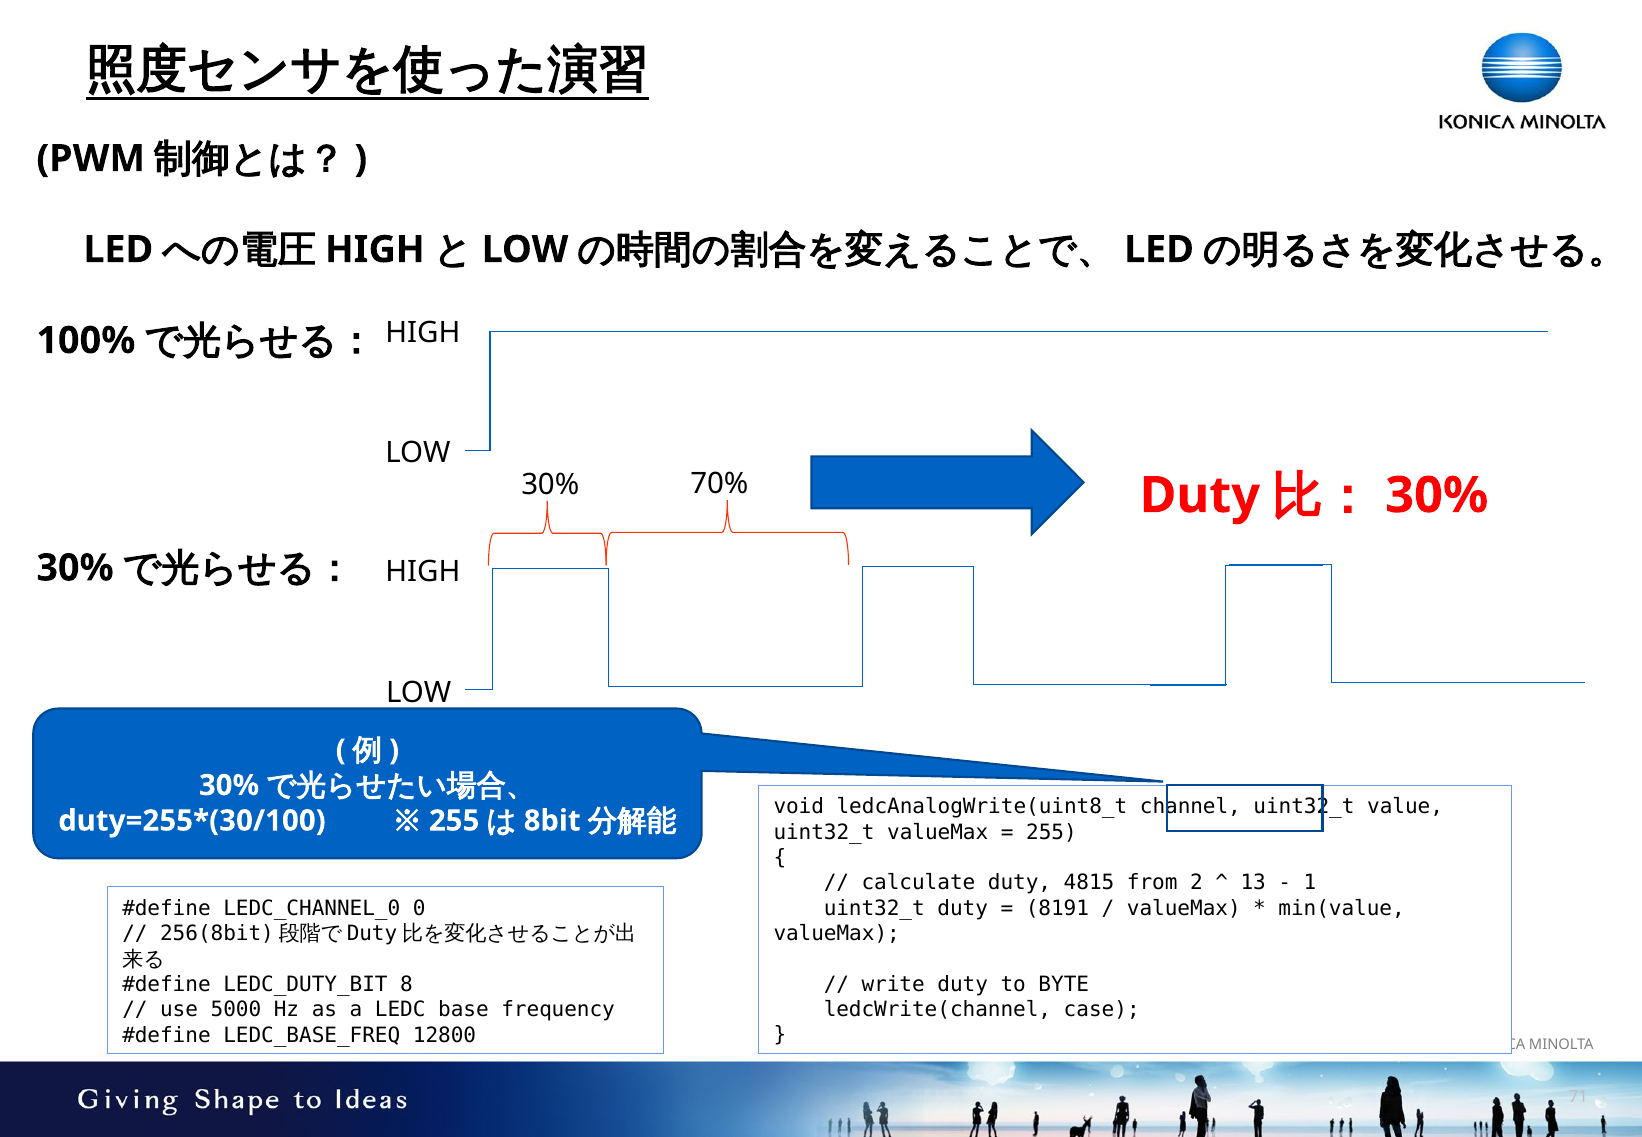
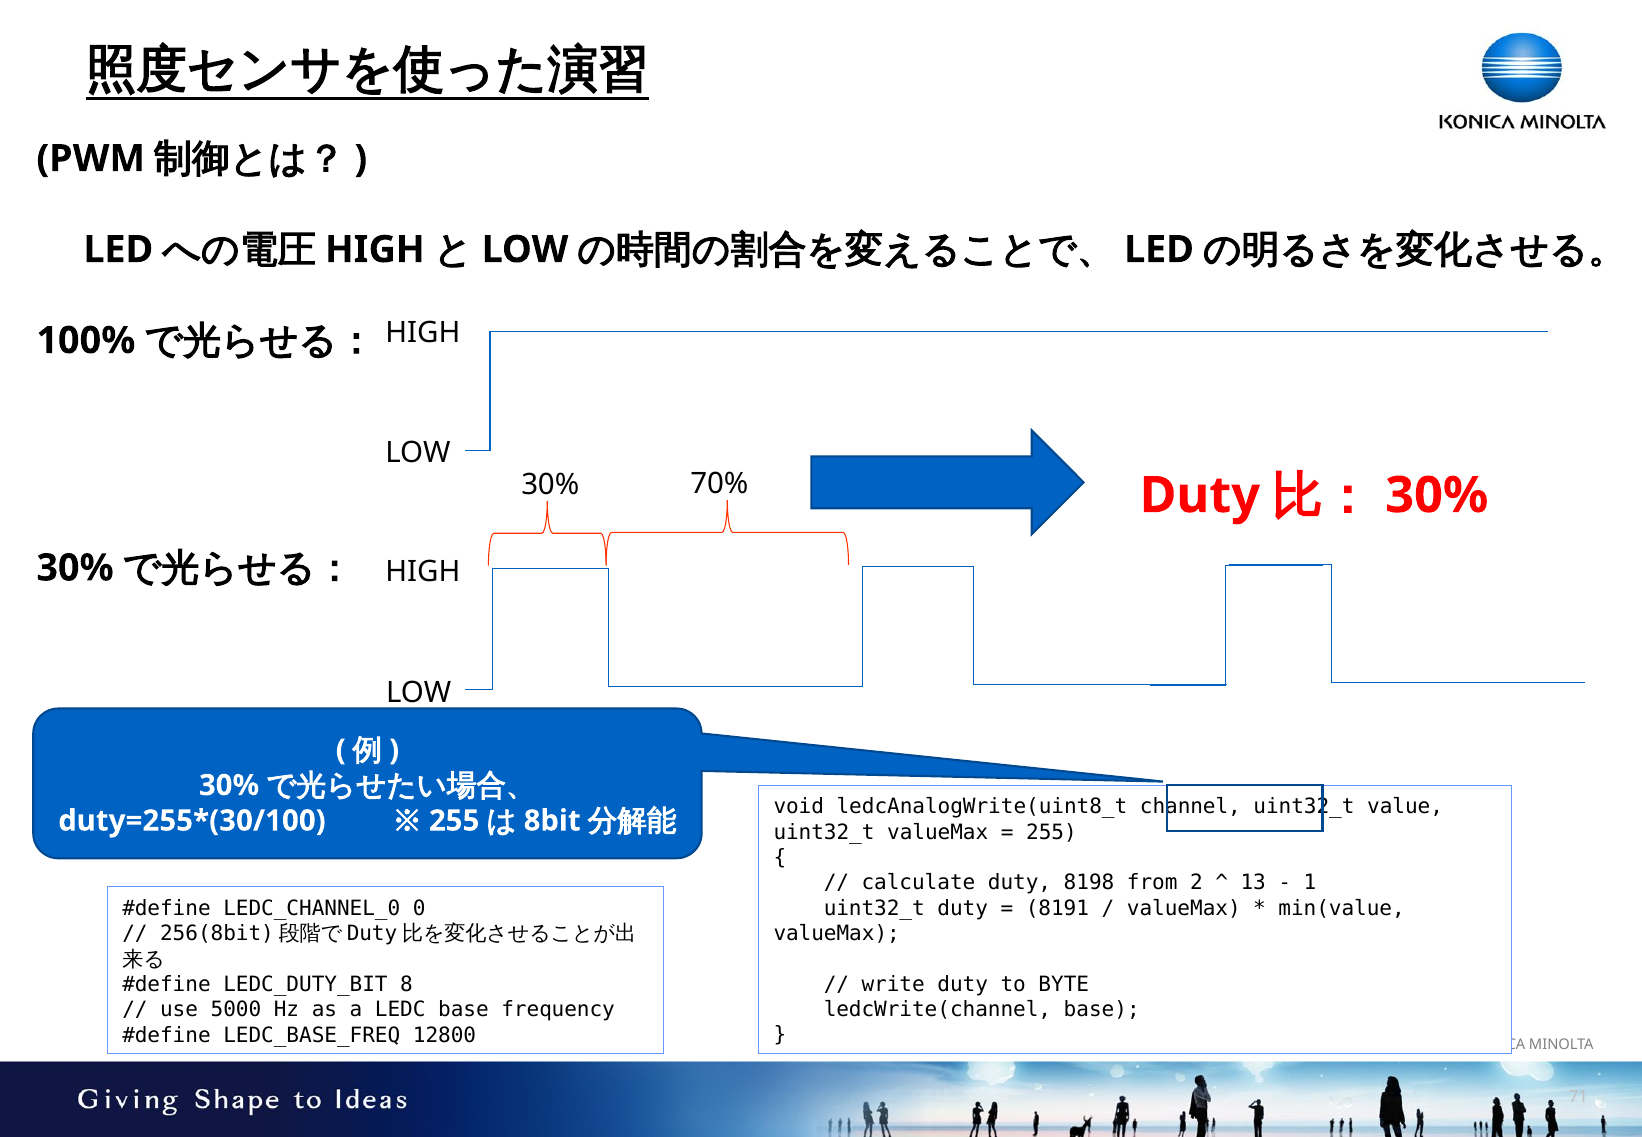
4815: 4815 -> 8198
ledcWrite(channel case: case -> base
